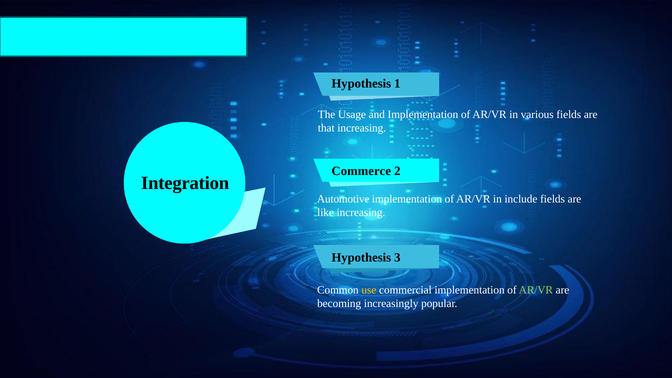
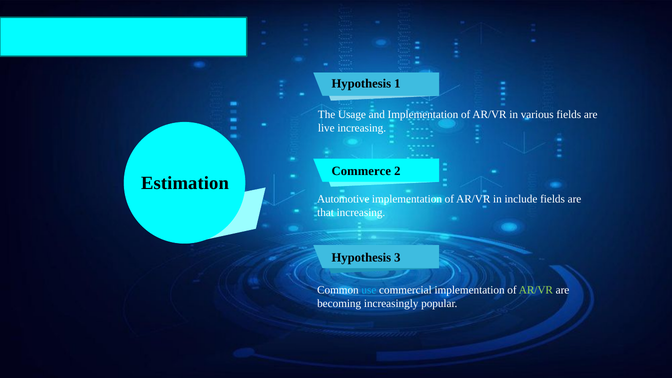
that: that -> live
Integration: Integration -> Estimation
like: like -> that
use colour: yellow -> light blue
